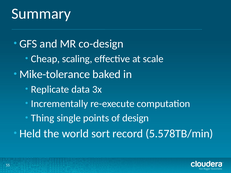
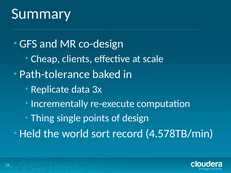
scaling: scaling -> clients
Mike-tolerance: Mike-tolerance -> Path-tolerance
5.578TB/min: 5.578TB/min -> 4.578TB/min
